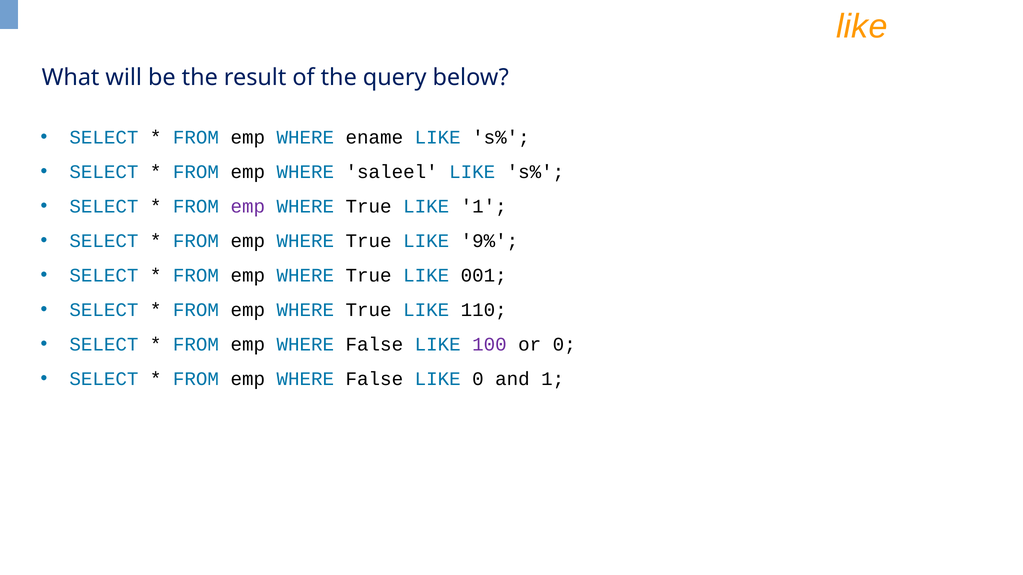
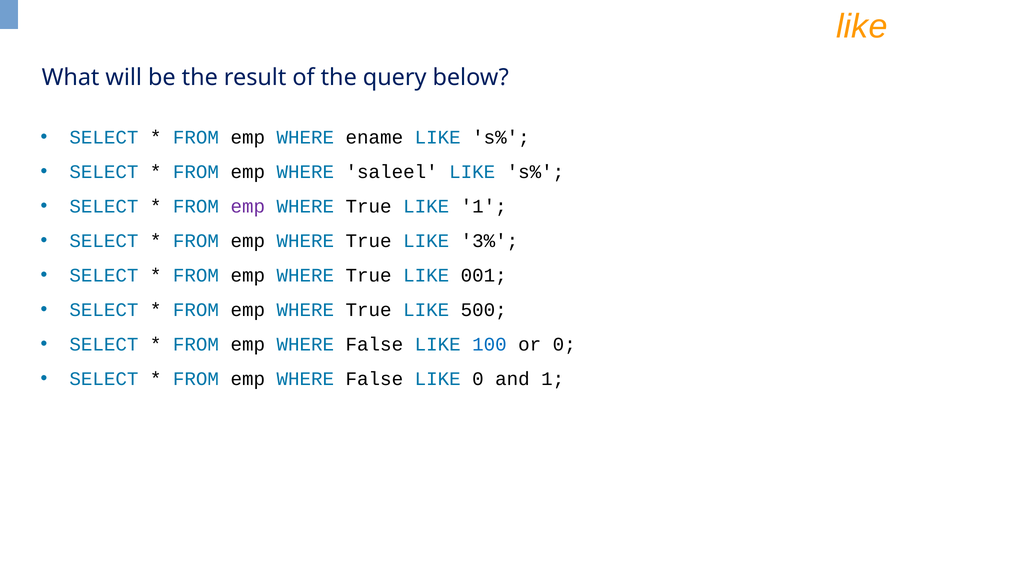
9%: 9% -> 3%
110: 110 -> 500
100 colour: purple -> blue
